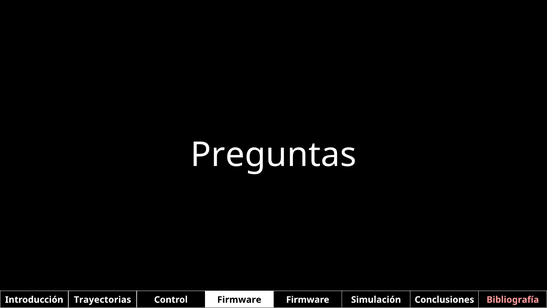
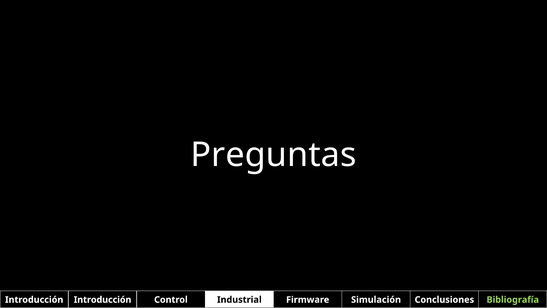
Introducción Trayectorias: Trayectorias -> Introducción
Control Firmware: Firmware -> Industrial
Bibliografía colour: pink -> light green
